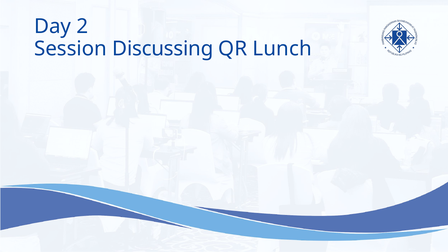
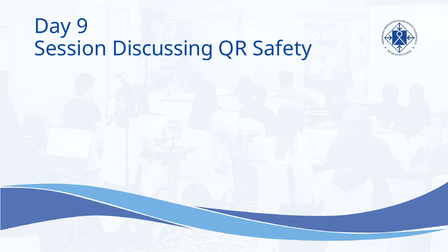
2: 2 -> 9
Lunch: Lunch -> Safety
